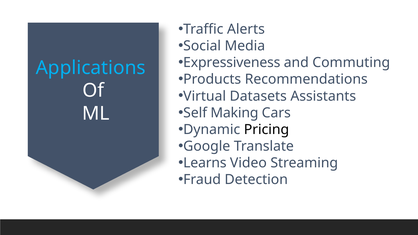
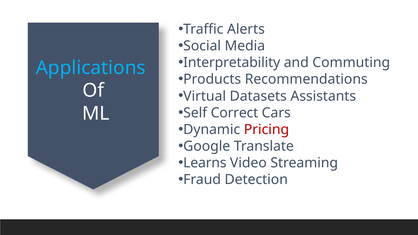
Expressiveness: Expressiveness -> Interpretability
Making: Making -> Correct
Pricing colour: black -> red
